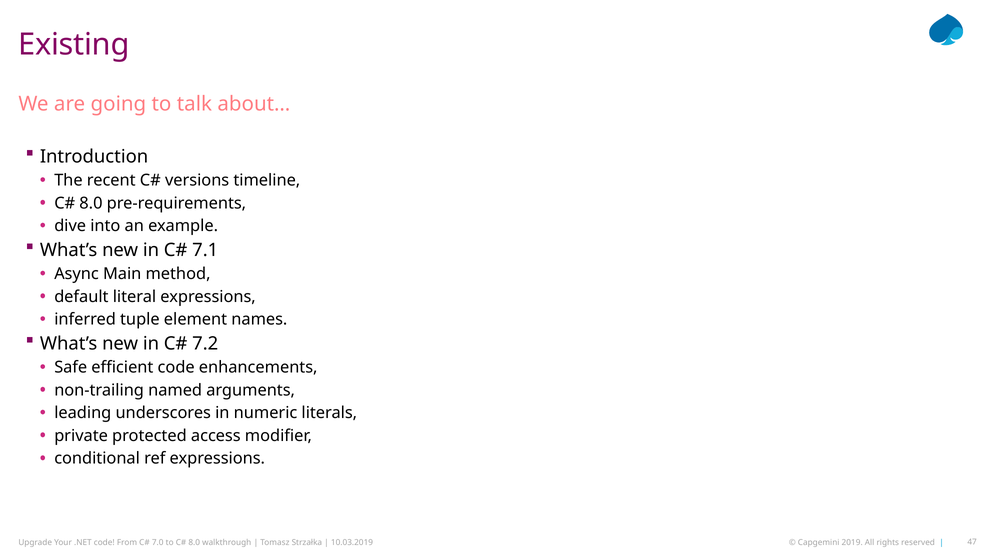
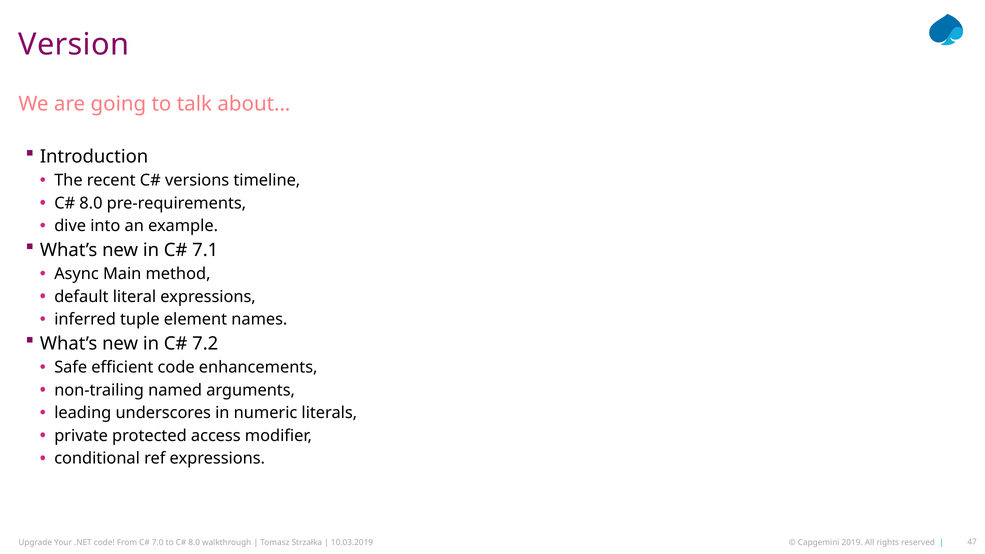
Existing: Existing -> Version
